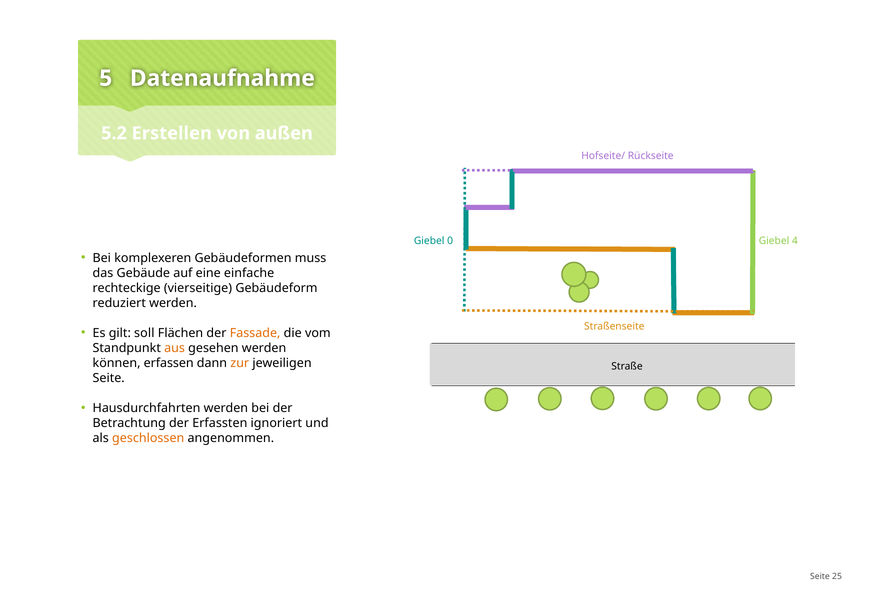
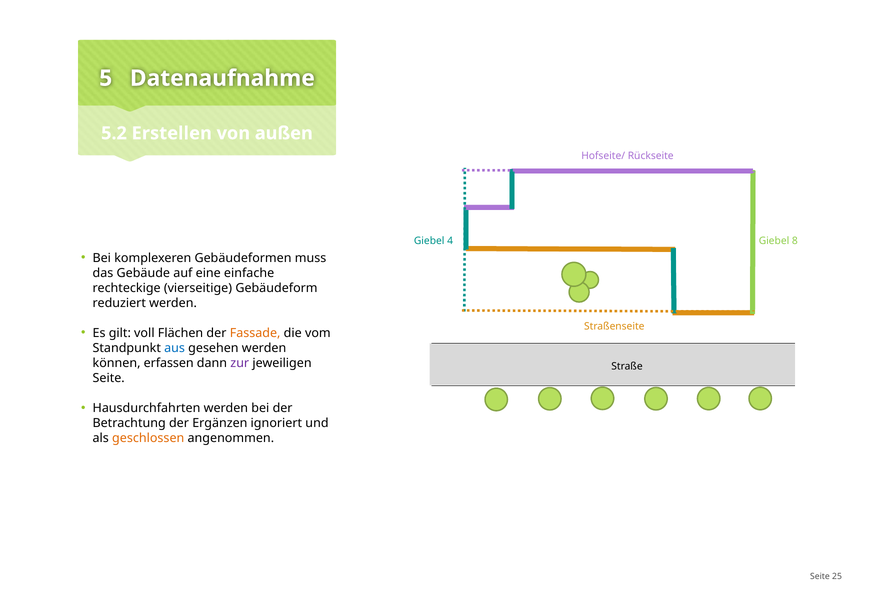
0: 0 -> 4
4: 4 -> 8
soll: soll -> voll
aus colour: orange -> blue
zur colour: orange -> purple
Erfassten: Erfassten -> Ergänzen
